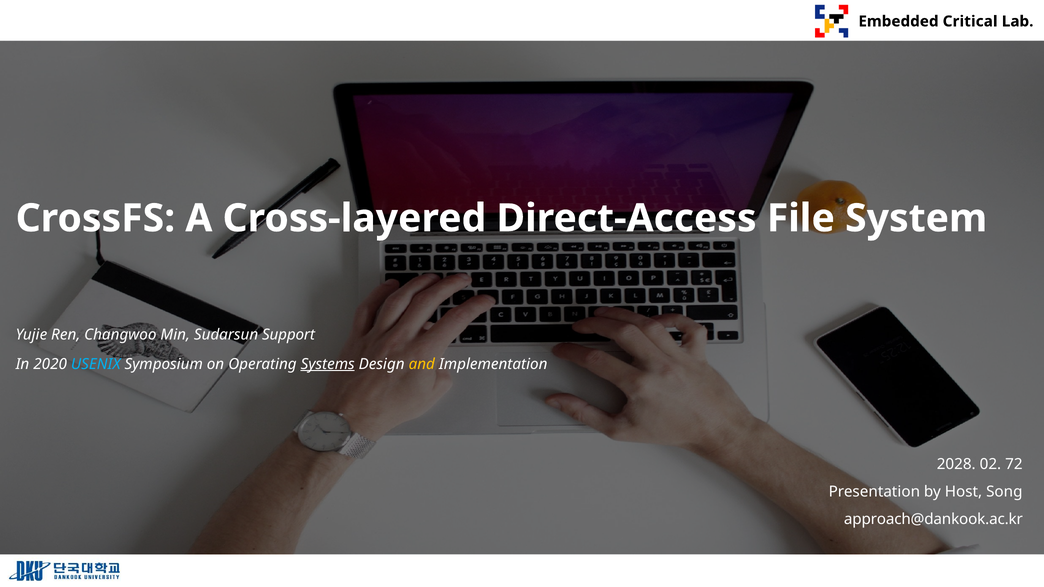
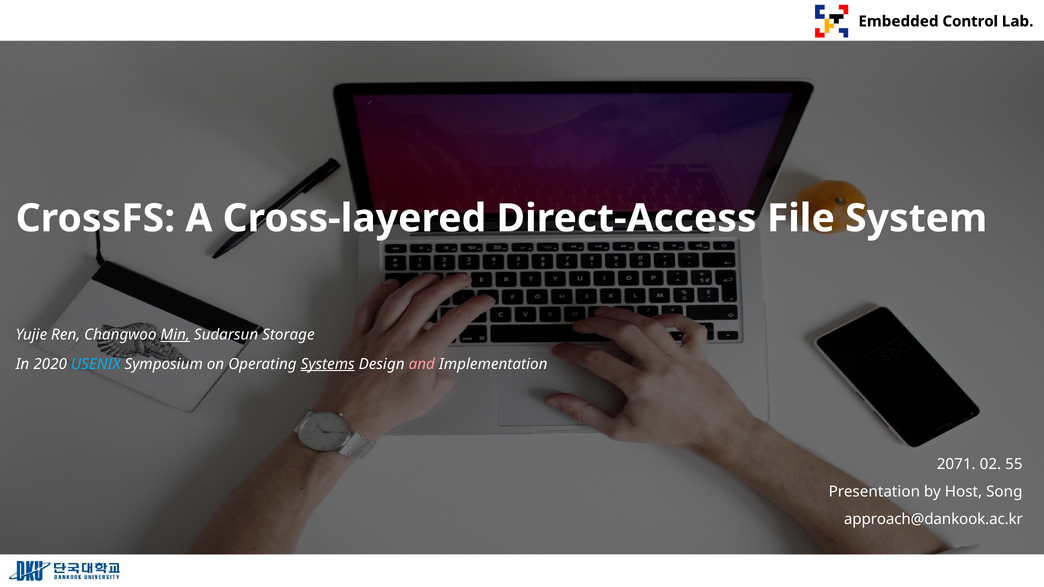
Critical: Critical -> Control
Min underline: none -> present
Support: Support -> Storage
and colour: yellow -> pink
2028: 2028 -> 2071
72: 72 -> 55
